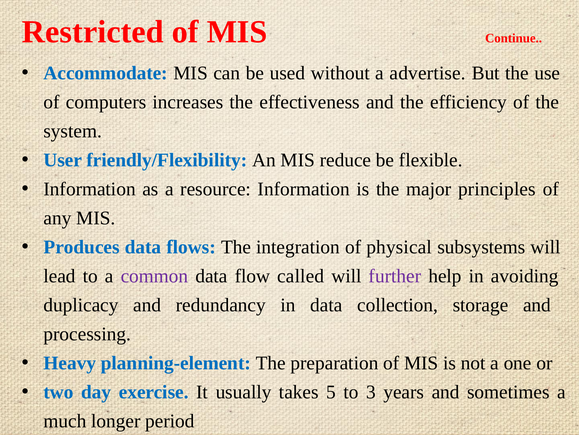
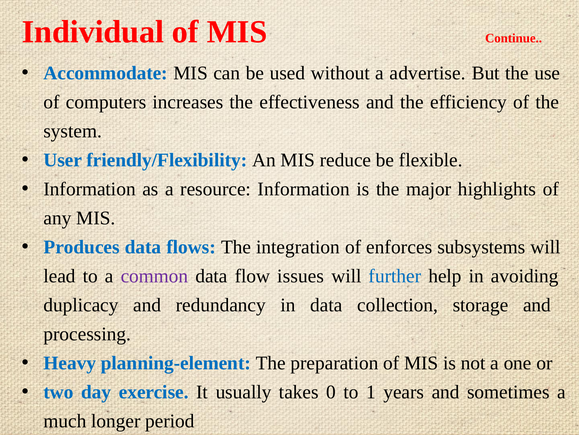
Restricted: Restricted -> Individual
principles: principles -> highlights
physical: physical -> enforces
called: called -> issues
further colour: purple -> blue
5: 5 -> 0
3: 3 -> 1
